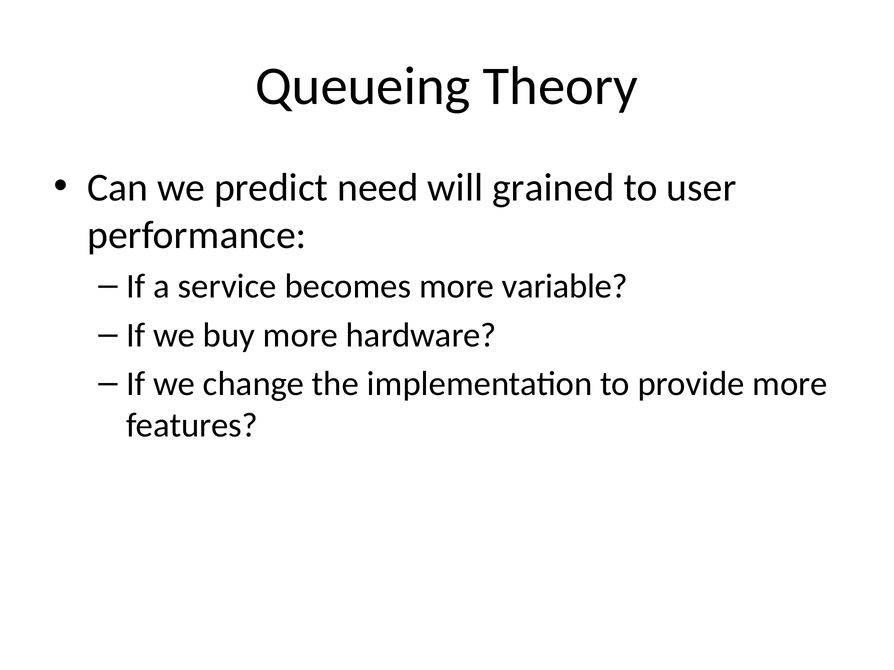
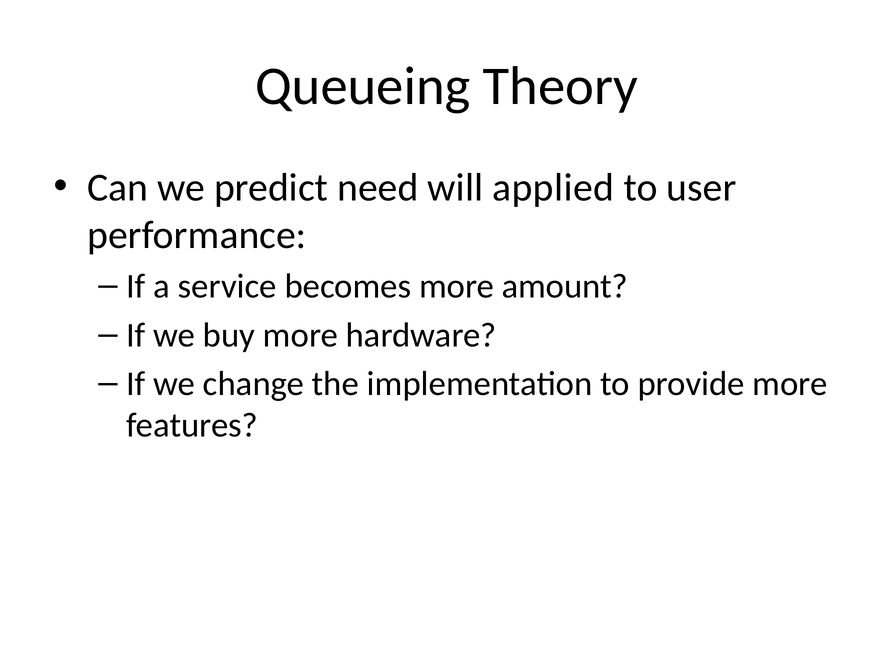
grained: grained -> applied
variable: variable -> amount
